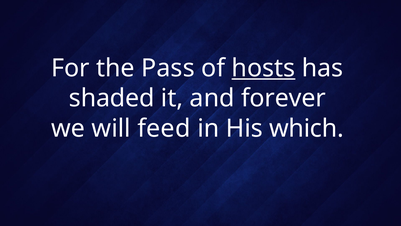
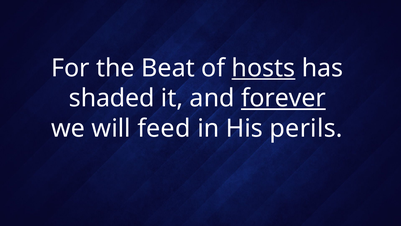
Pass: Pass -> Beat
forever underline: none -> present
which: which -> perils
